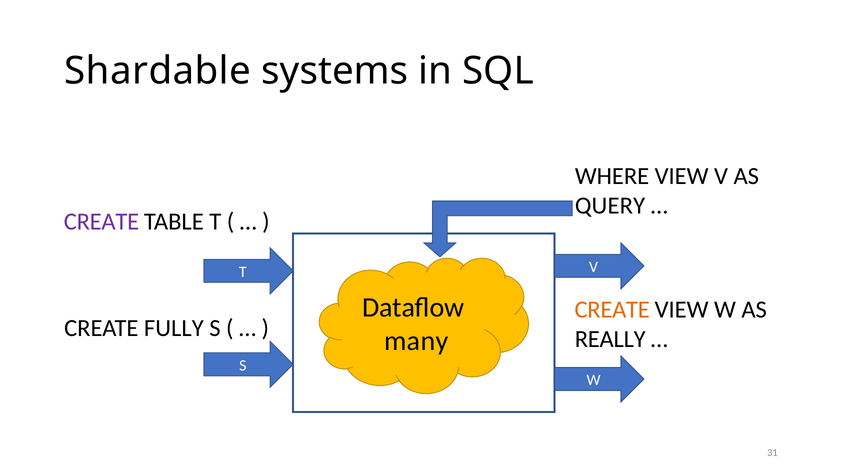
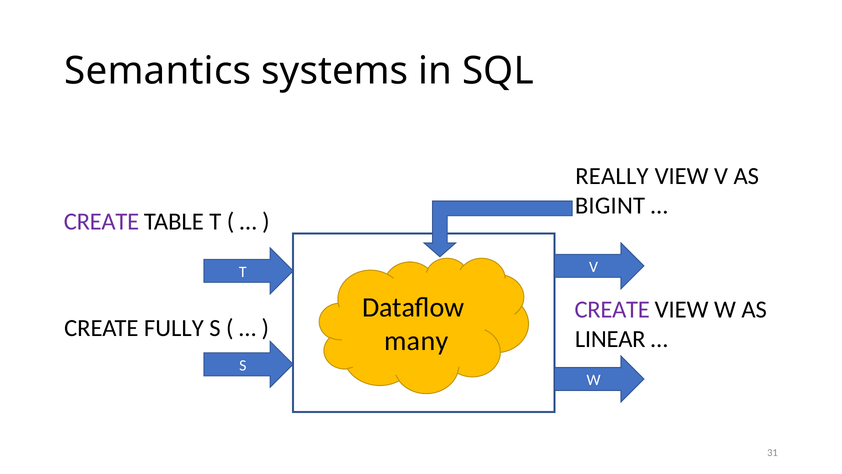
Shardable: Shardable -> Semantics
WHERE: WHERE -> REALLY
QUERY: QUERY -> BIGINT
CREATE at (612, 309) colour: orange -> purple
REALLY: REALLY -> LINEAR
